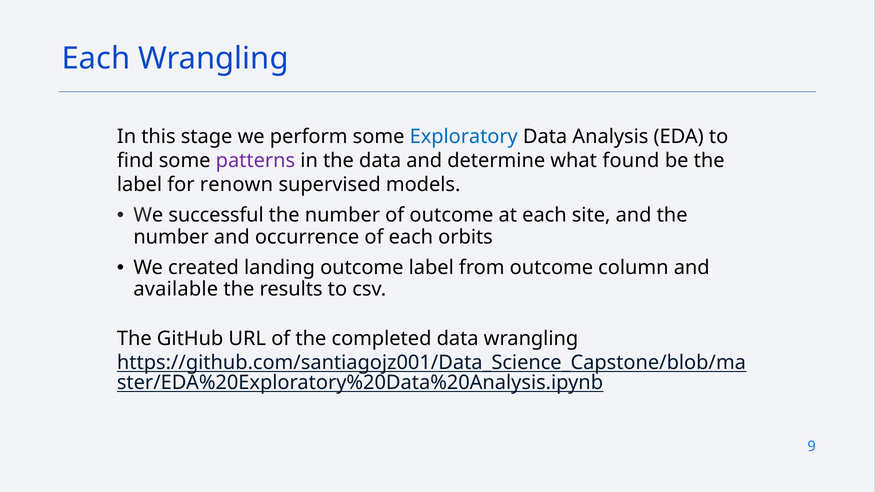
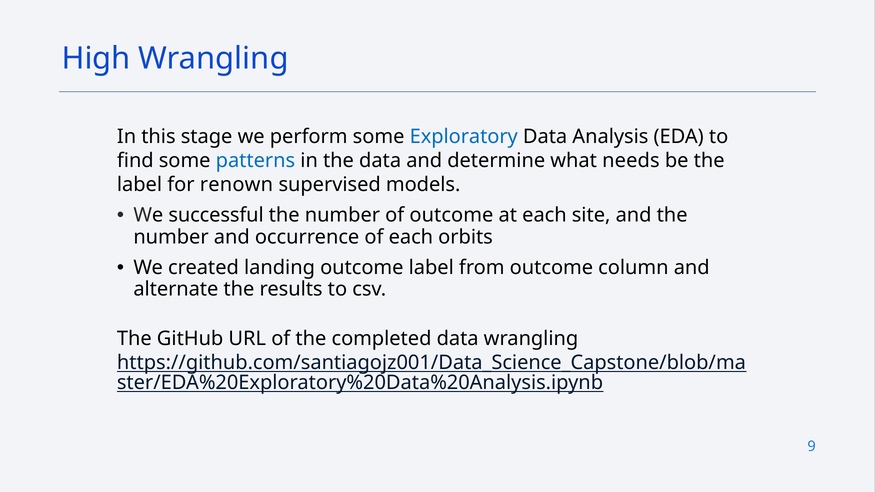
Each at (96, 58): Each -> High
patterns colour: purple -> blue
found: found -> needs
available: available -> alternate
